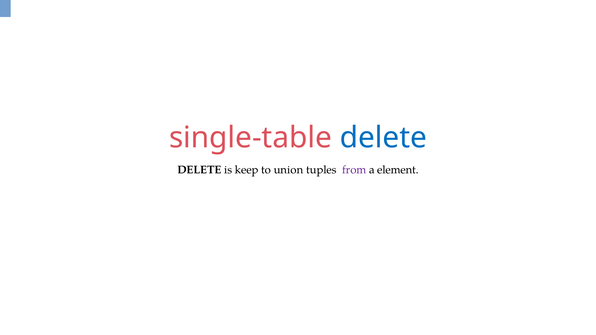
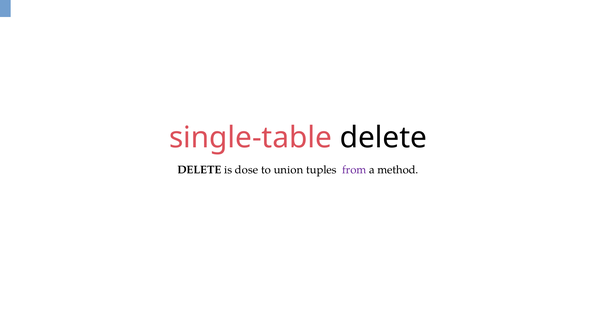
delete at (383, 138) colour: blue -> black
keep: keep -> dose
element: element -> method
